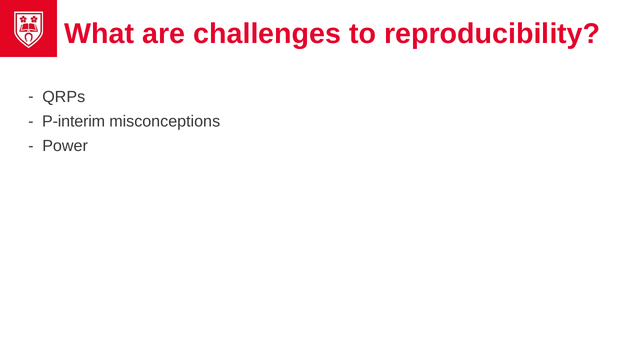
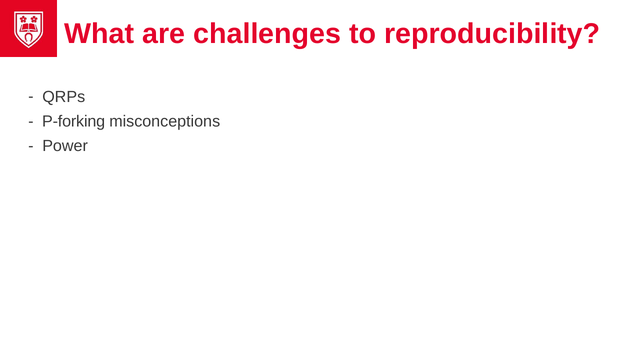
P-interim: P-interim -> P-forking
